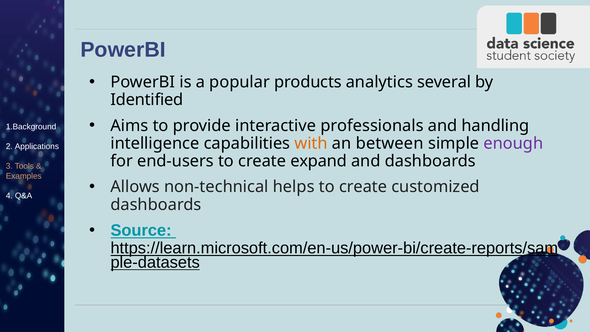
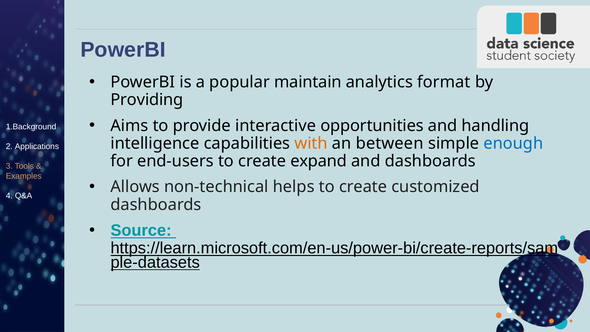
products: products -> maintain
several: several -> format
Identified: Identified -> Providing
professionals: professionals -> opportunities
enough colour: purple -> blue
